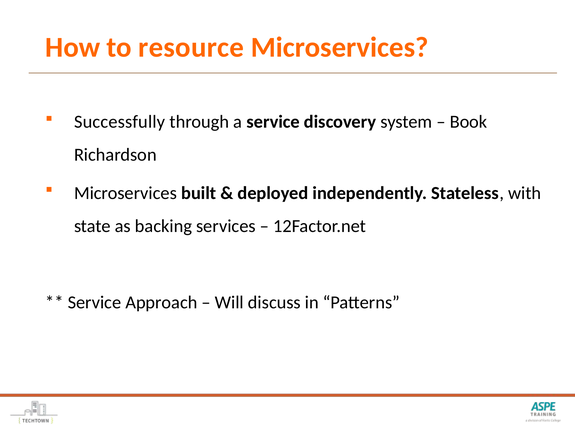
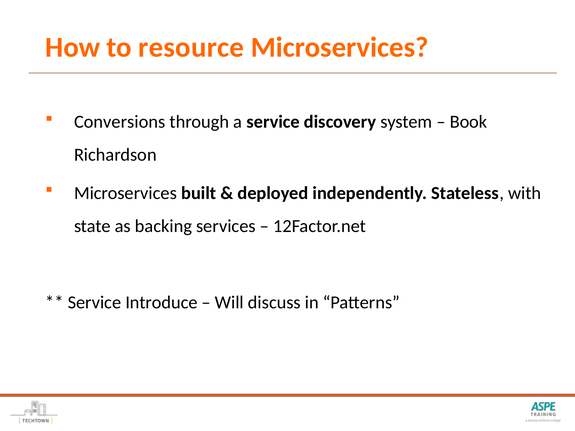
Successfully: Successfully -> Conversions
Approach: Approach -> Introduce
